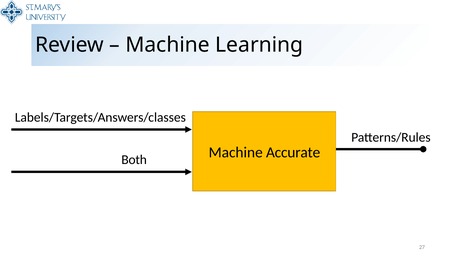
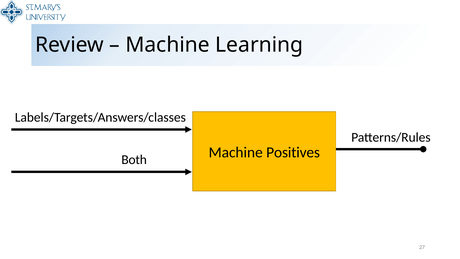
Accurate: Accurate -> Positives
